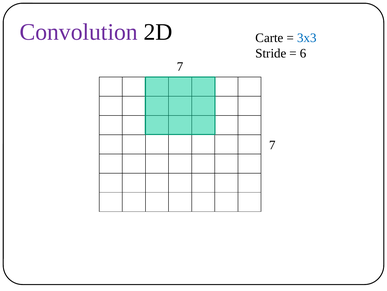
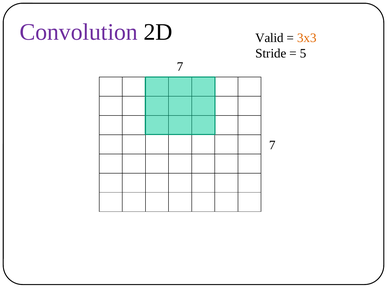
Carte: Carte -> Valid
3x3 colour: blue -> orange
6: 6 -> 5
